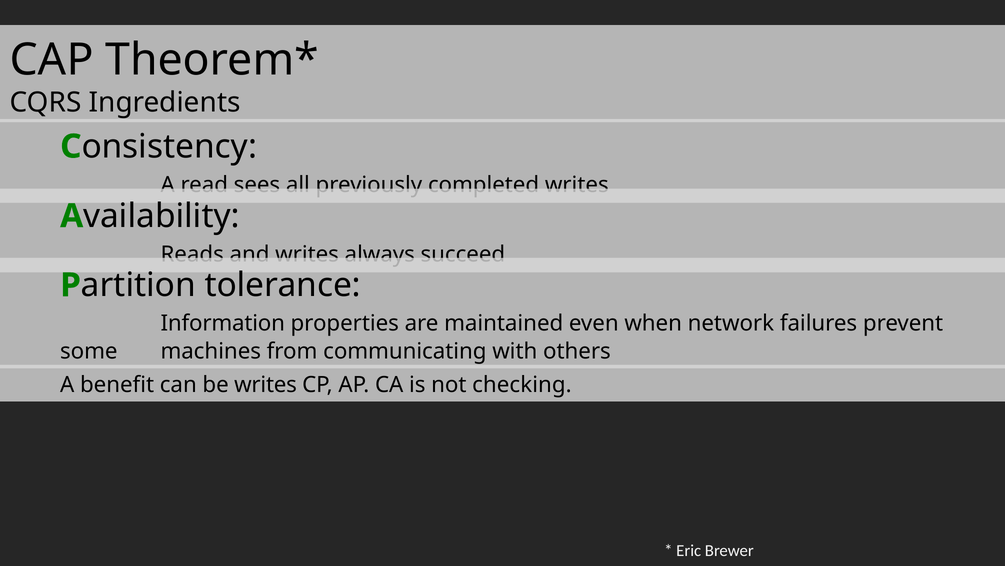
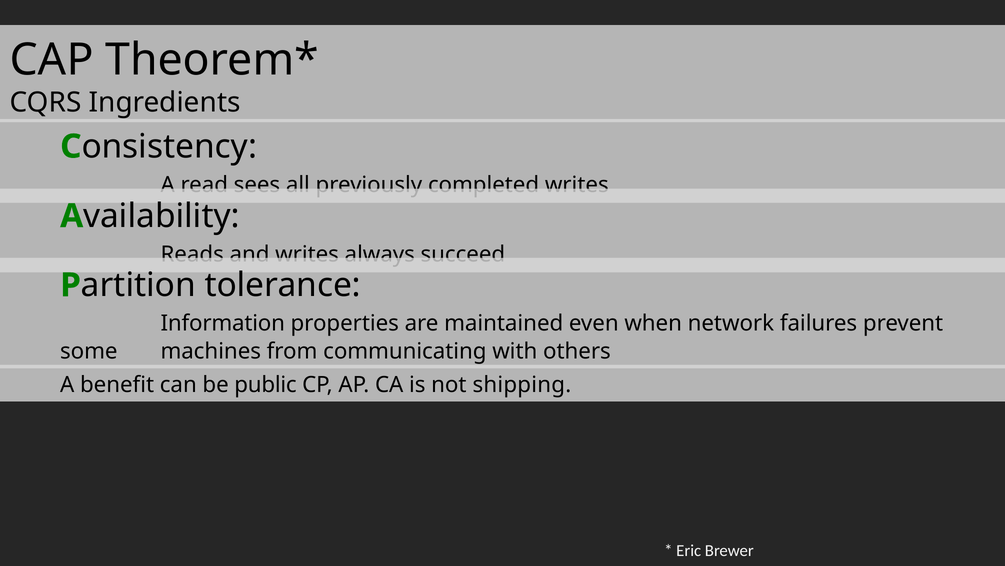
be writes: writes -> public
checking: checking -> shipping
